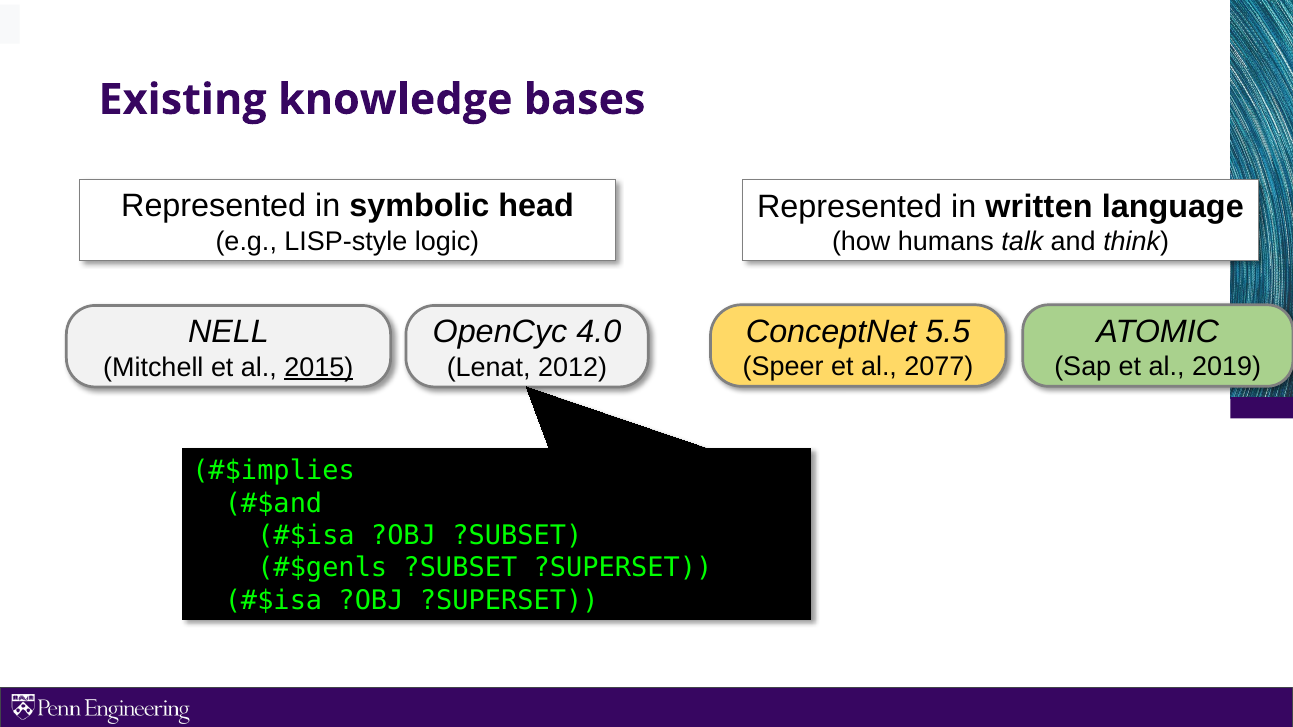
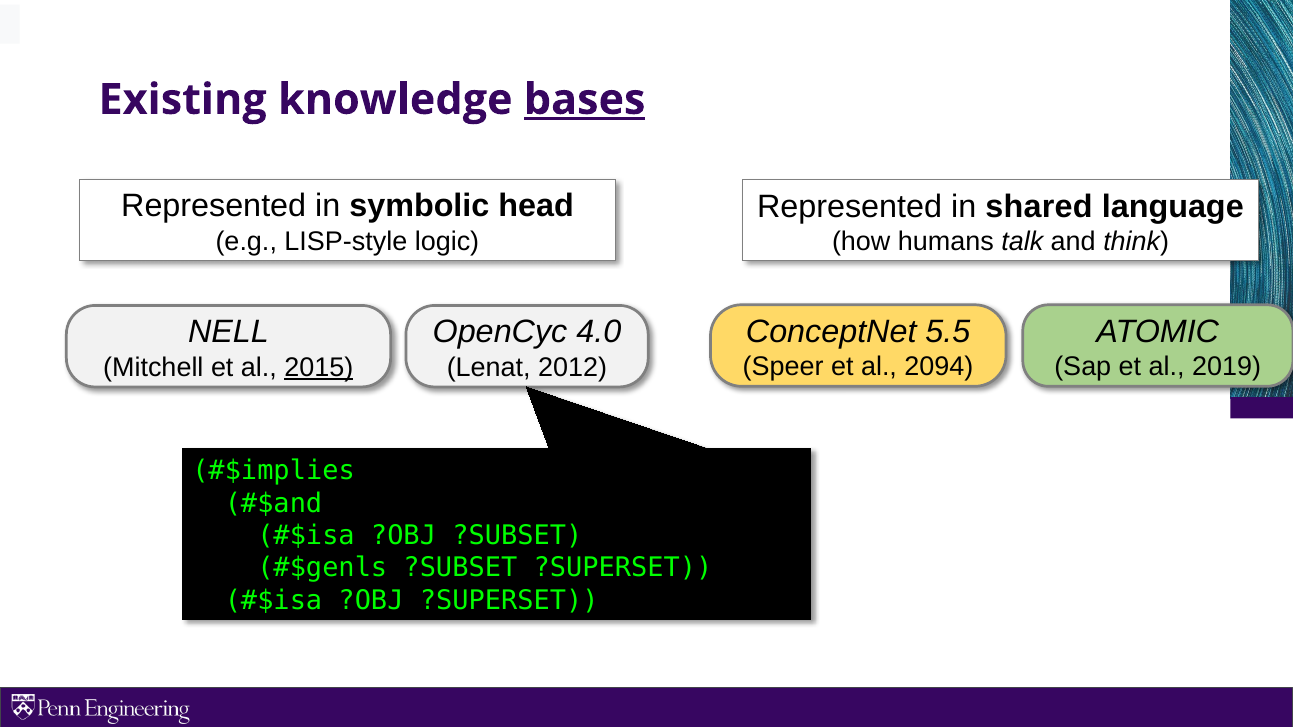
bases underline: none -> present
written: written -> shared
2077: 2077 -> 2094
